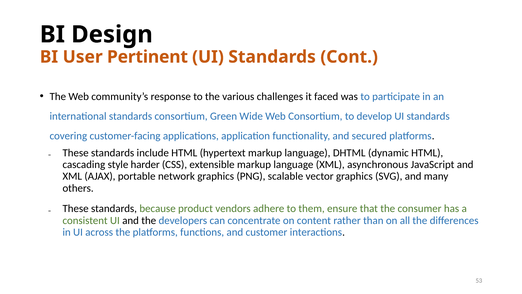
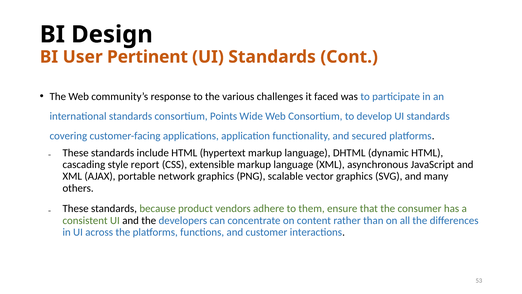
Green: Green -> Points
harder: harder -> report
